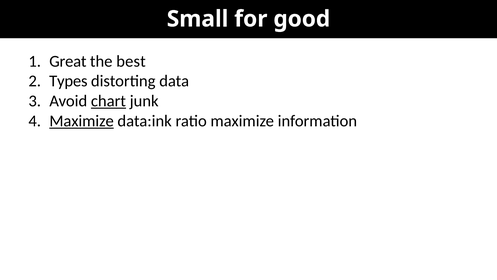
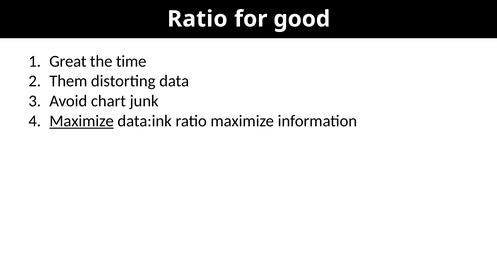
Small at (198, 19): Small -> Ratio
best: best -> time
Types: Types -> Them
chart underline: present -> none
